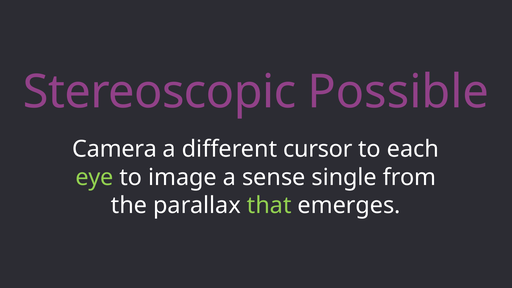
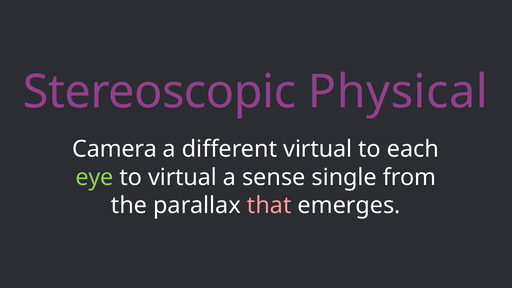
Possible: Possible -> Physical
different cursor: cursor -> virtual
to image: image -> virtual
that colour: light green -> pink
